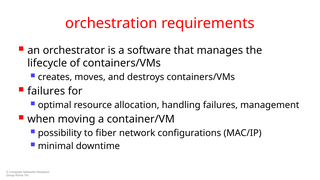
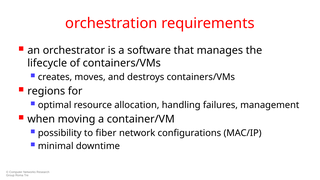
failures at (46, 91): failures -> regions
